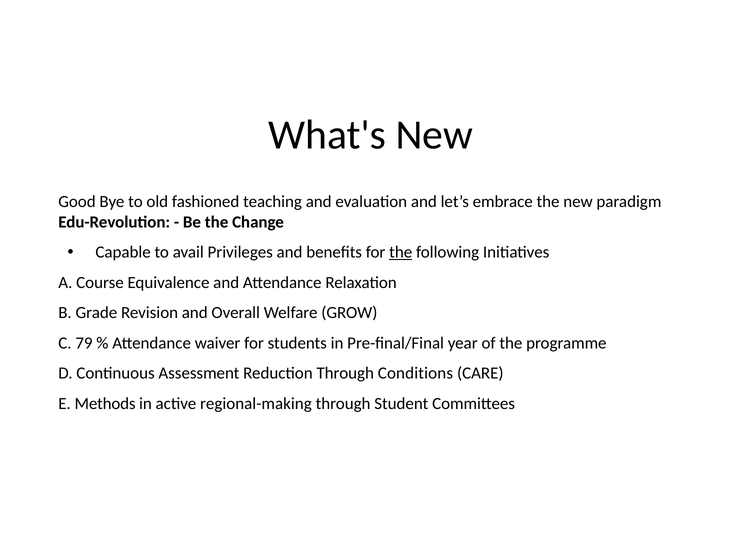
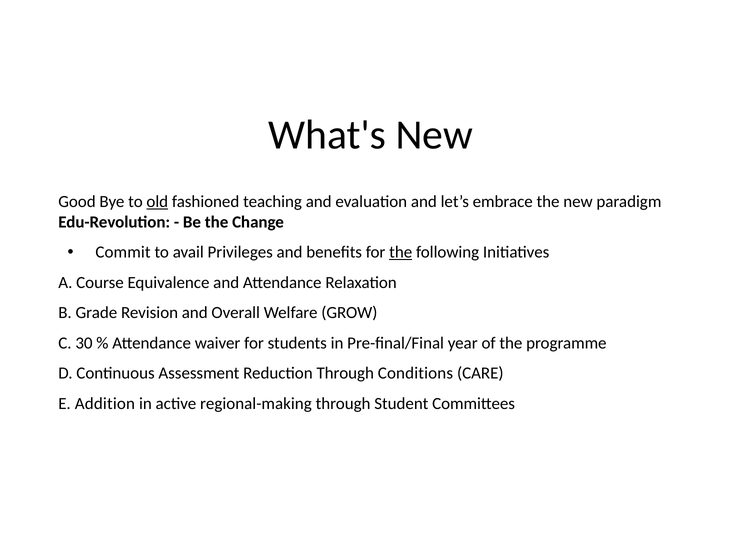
old underline: none -> present
Capable: Capable -> Commit
79: 79 -> 30
Methods: Methods -> Addition
